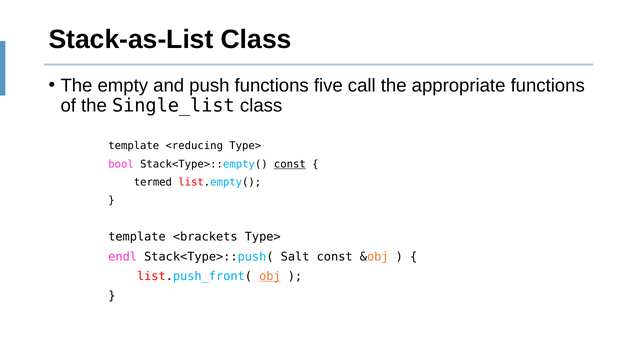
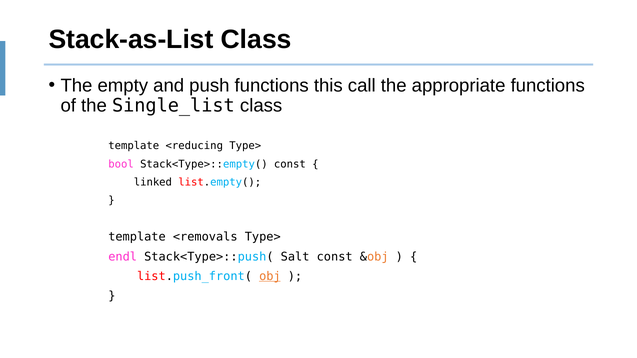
five: five -> this
const at (290, 164) underline: present -> none
termed: termed -> linked
<brackets: <brackets -> <removals
